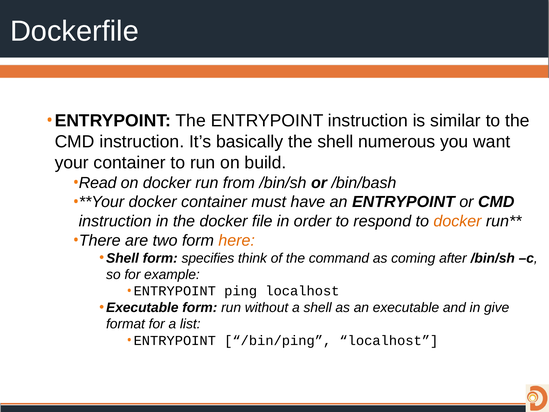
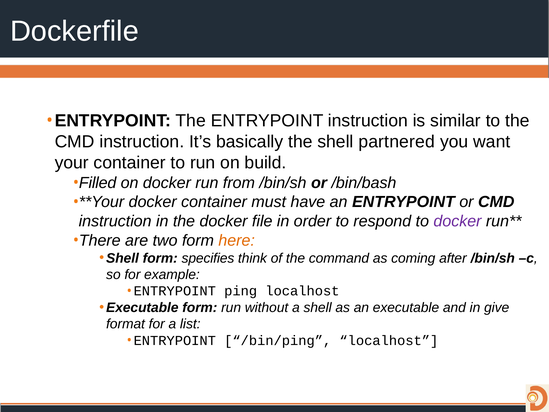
numerous: numerous -> partnered
Read: Read -> Filled
docker at (457, 221) colour: orange -> purple
